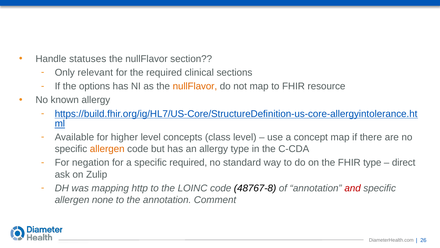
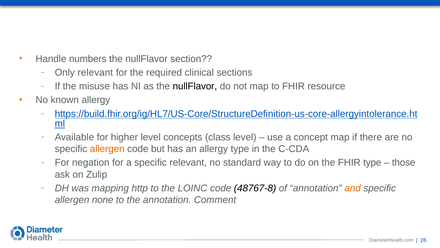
statuses: statuses -> numbers
options: options -> misuse
nullFlavor at (195, 86) colour: orange -> black
specific required: required -> relevant
direct: direct -> those
and colour: red -> orange
